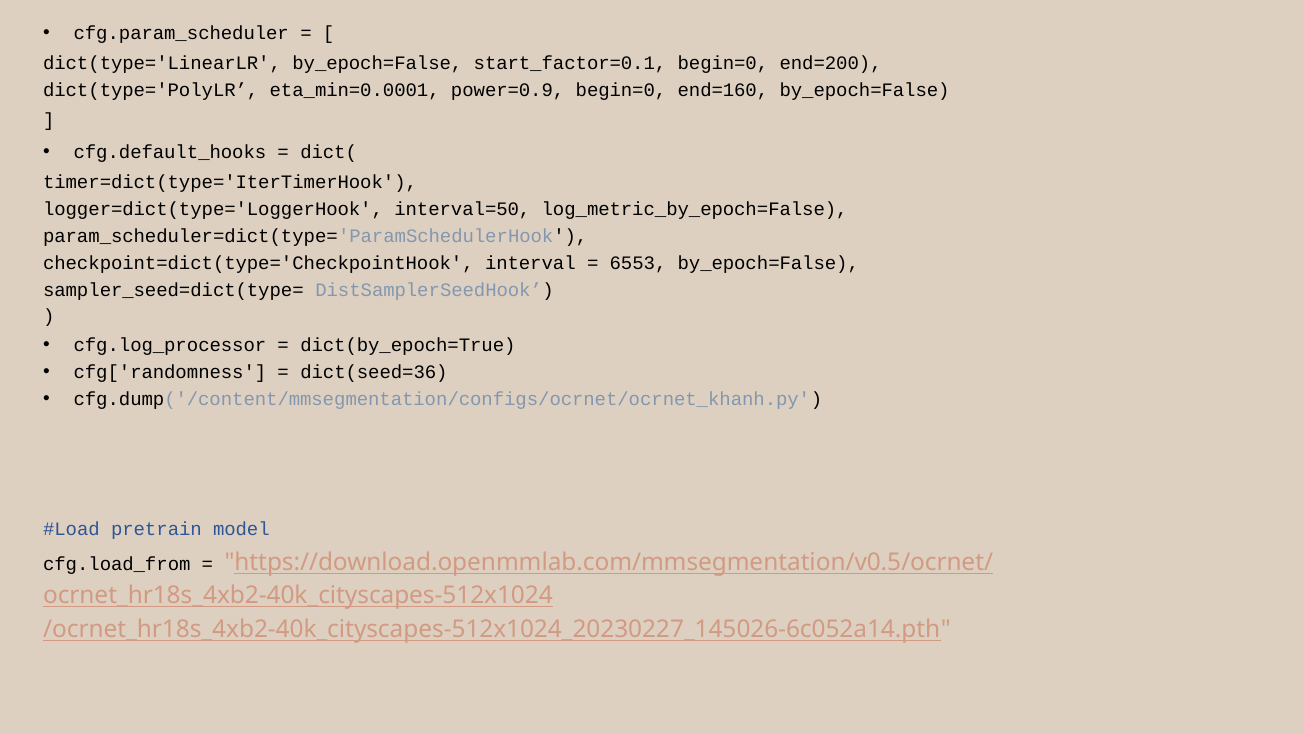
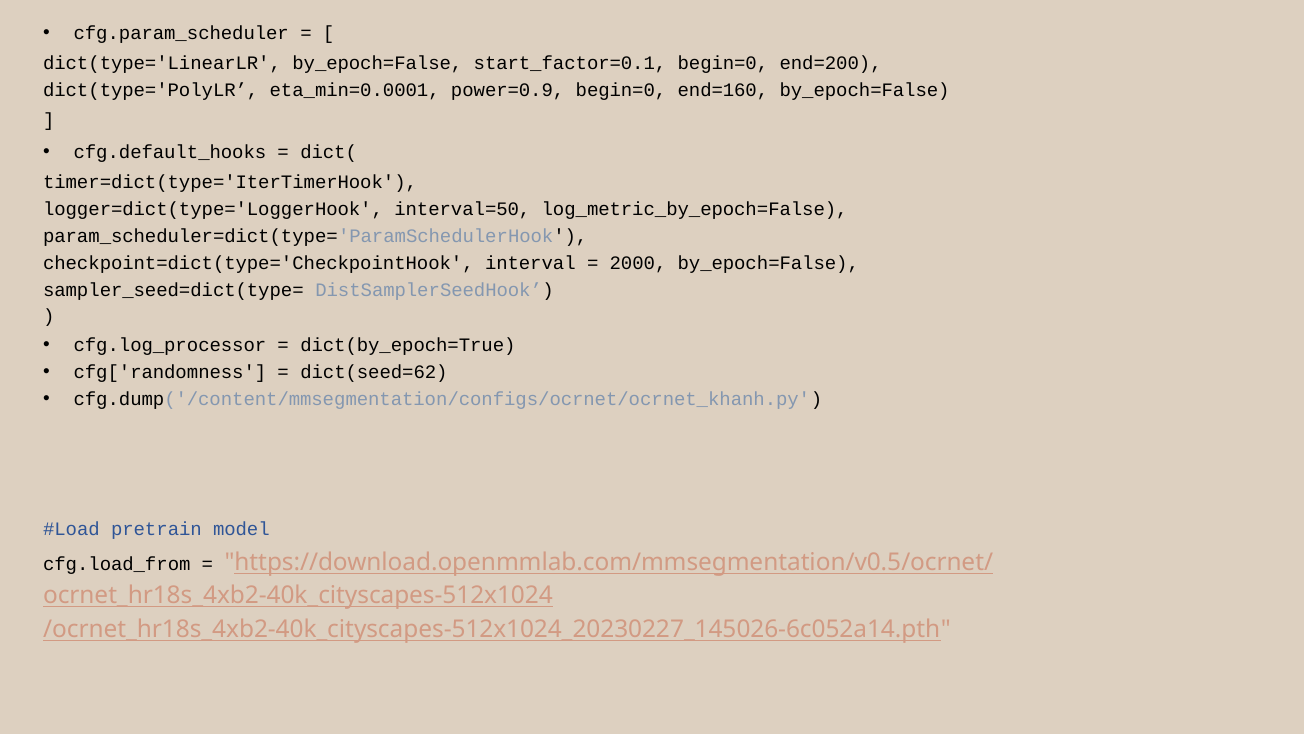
6553: 6553 -> 2000
dict(seed=36: dict(seed=36 -> dict(seed=62
